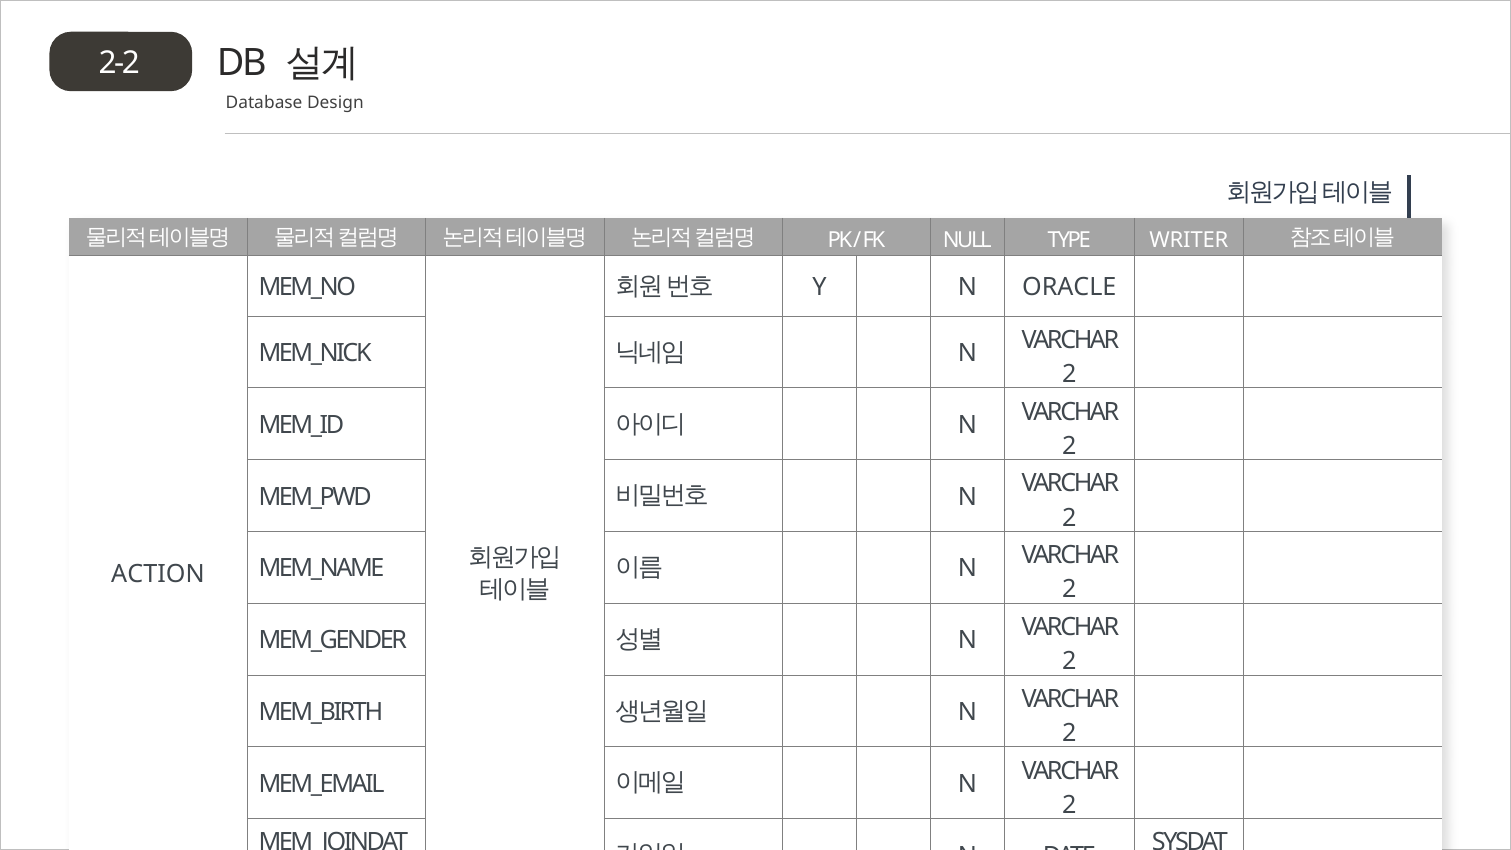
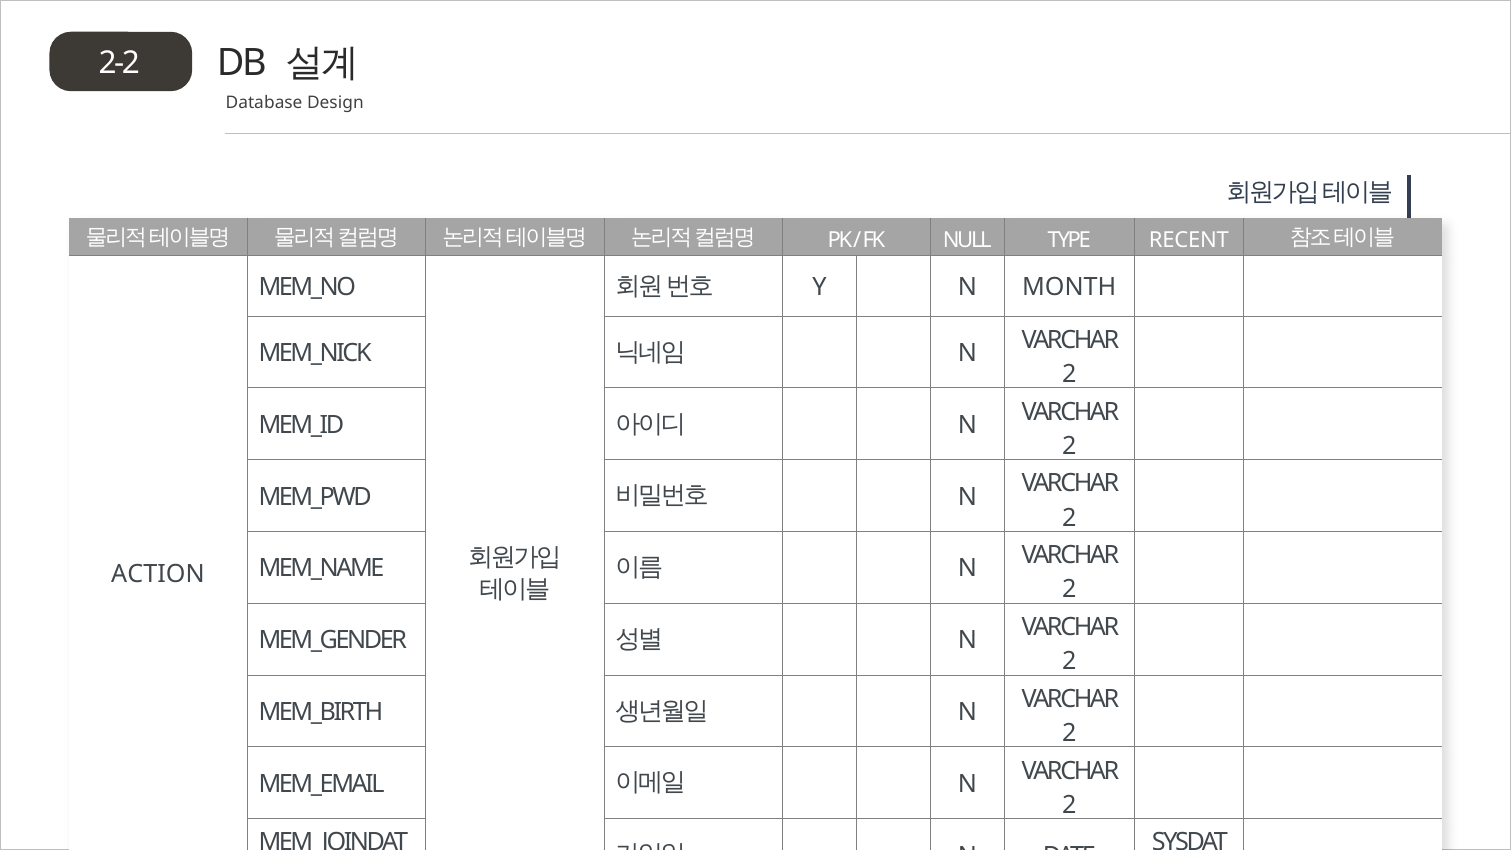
WRITER: WRITER -> RECENT
ORACLE: ORACLE -> MONTH
